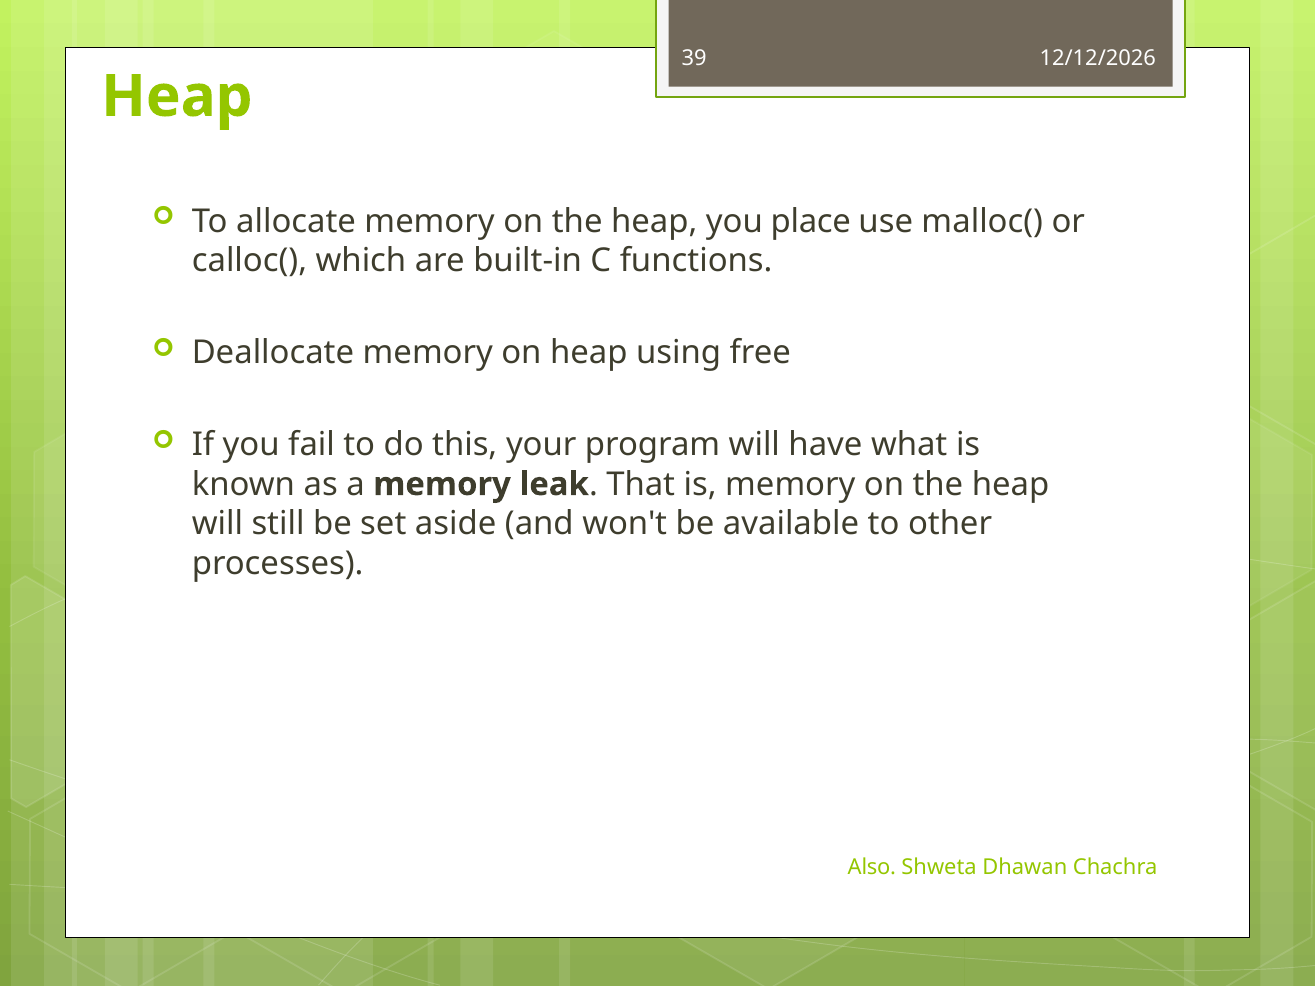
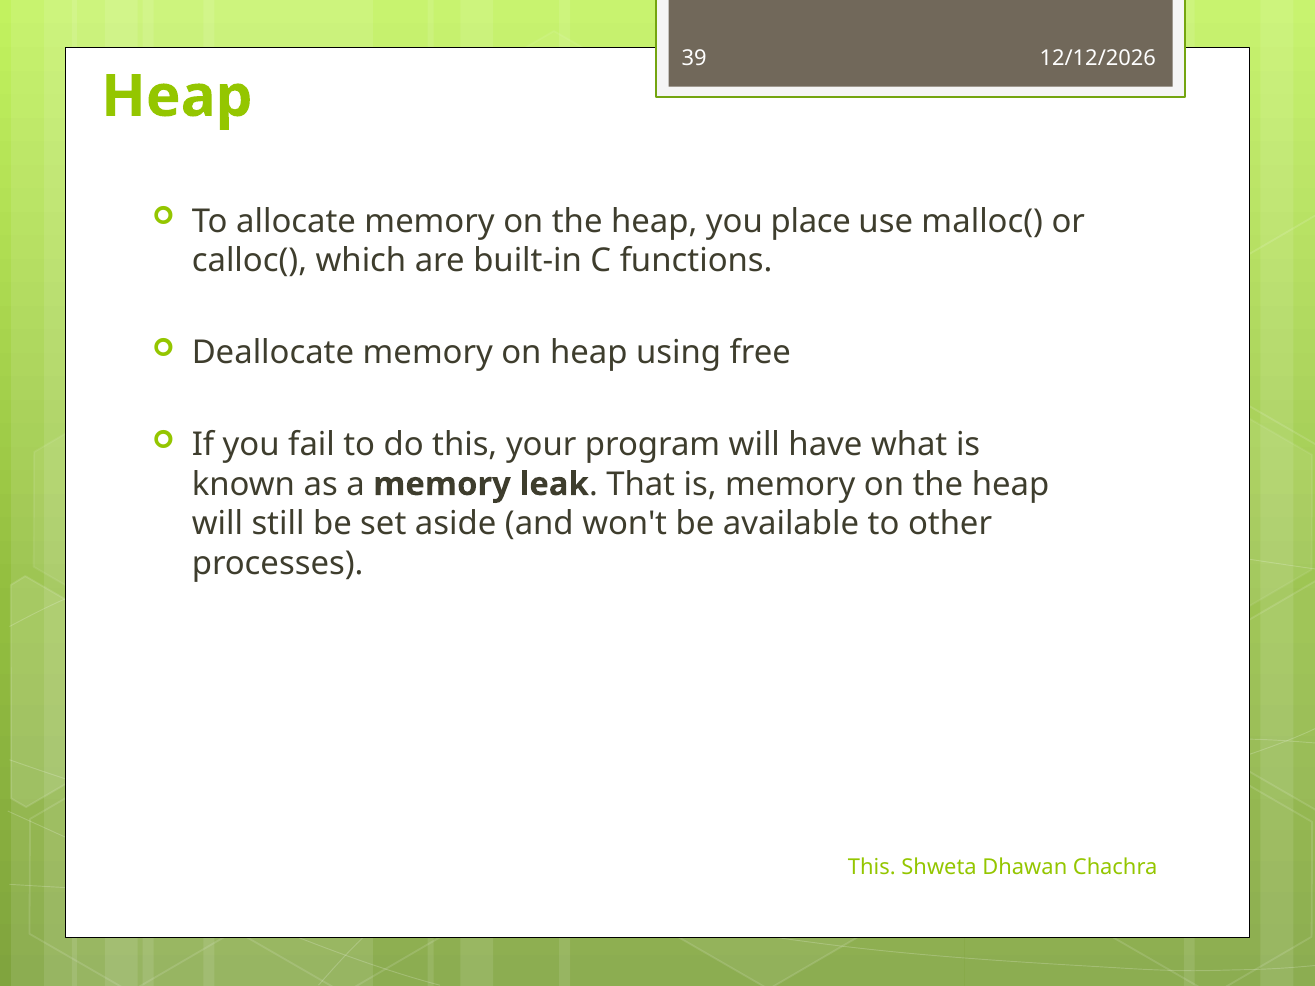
Also at (872, 868): Also -> This
